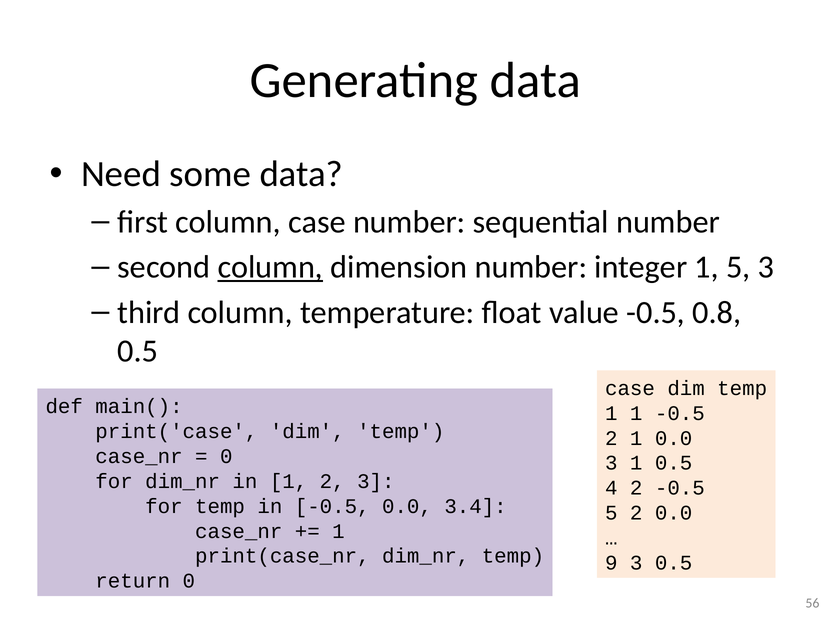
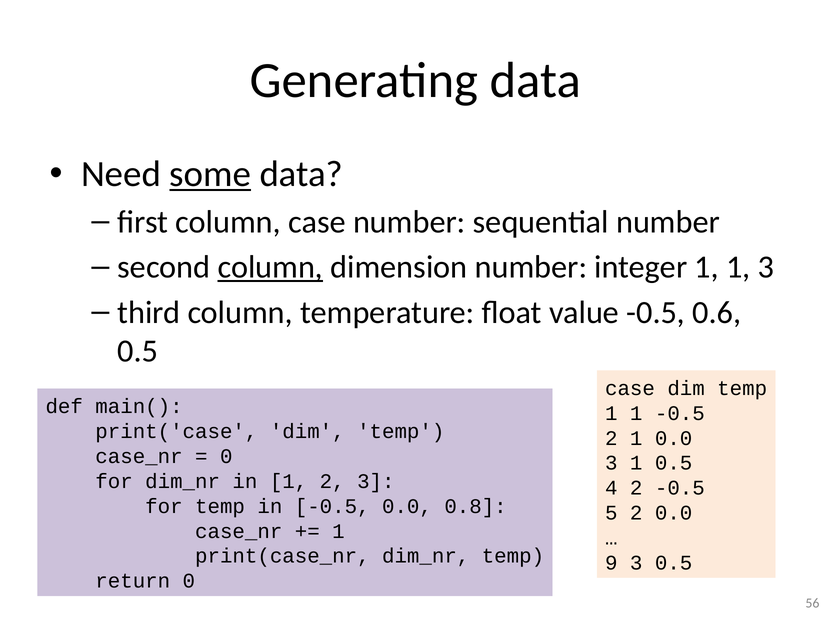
some underline: none -> present
integer 1 5: 5 -> 1
0.8: 0.8 -> 0.6
3.4: 3.4 -> 0.8
